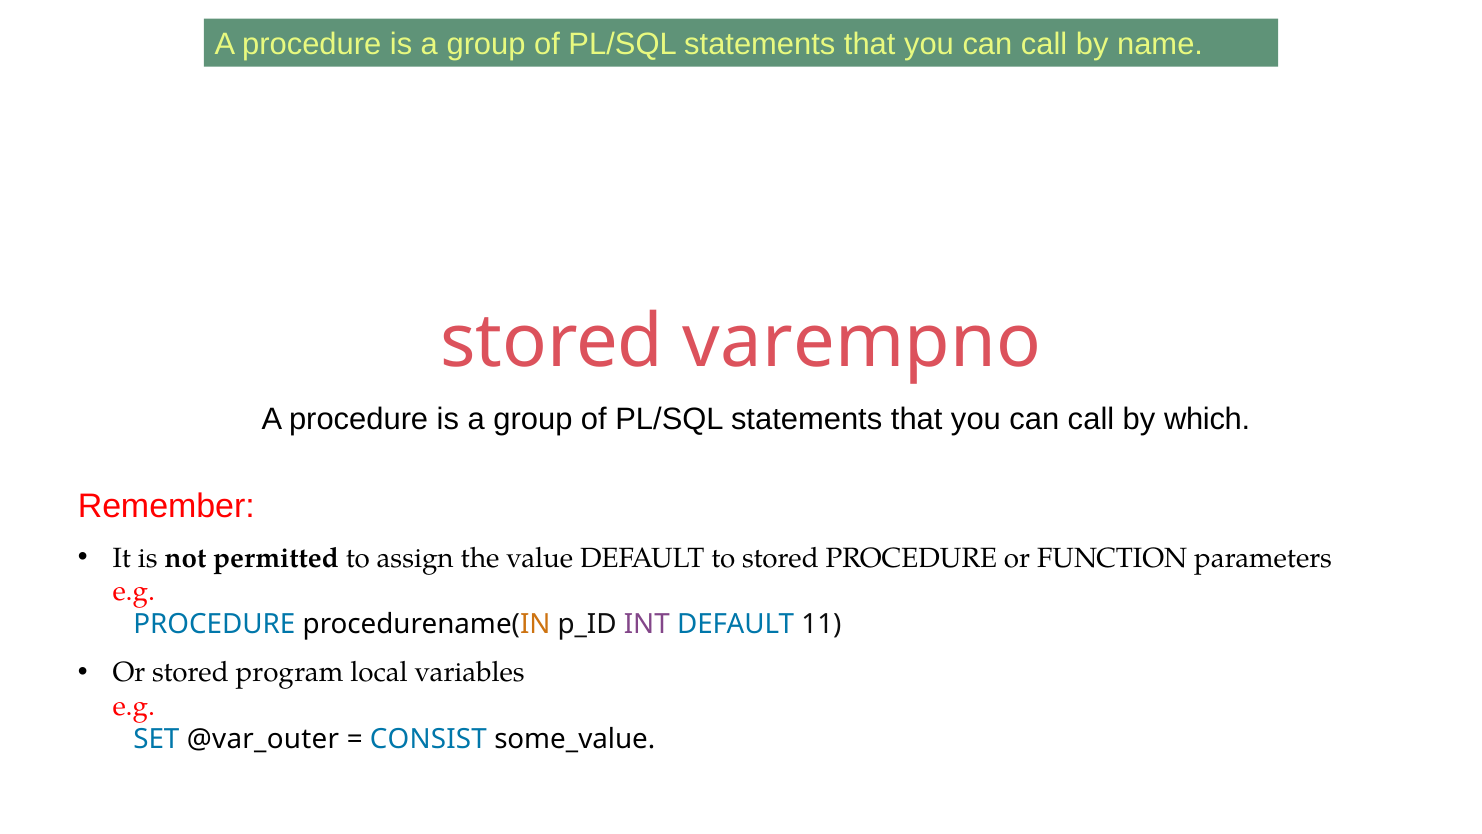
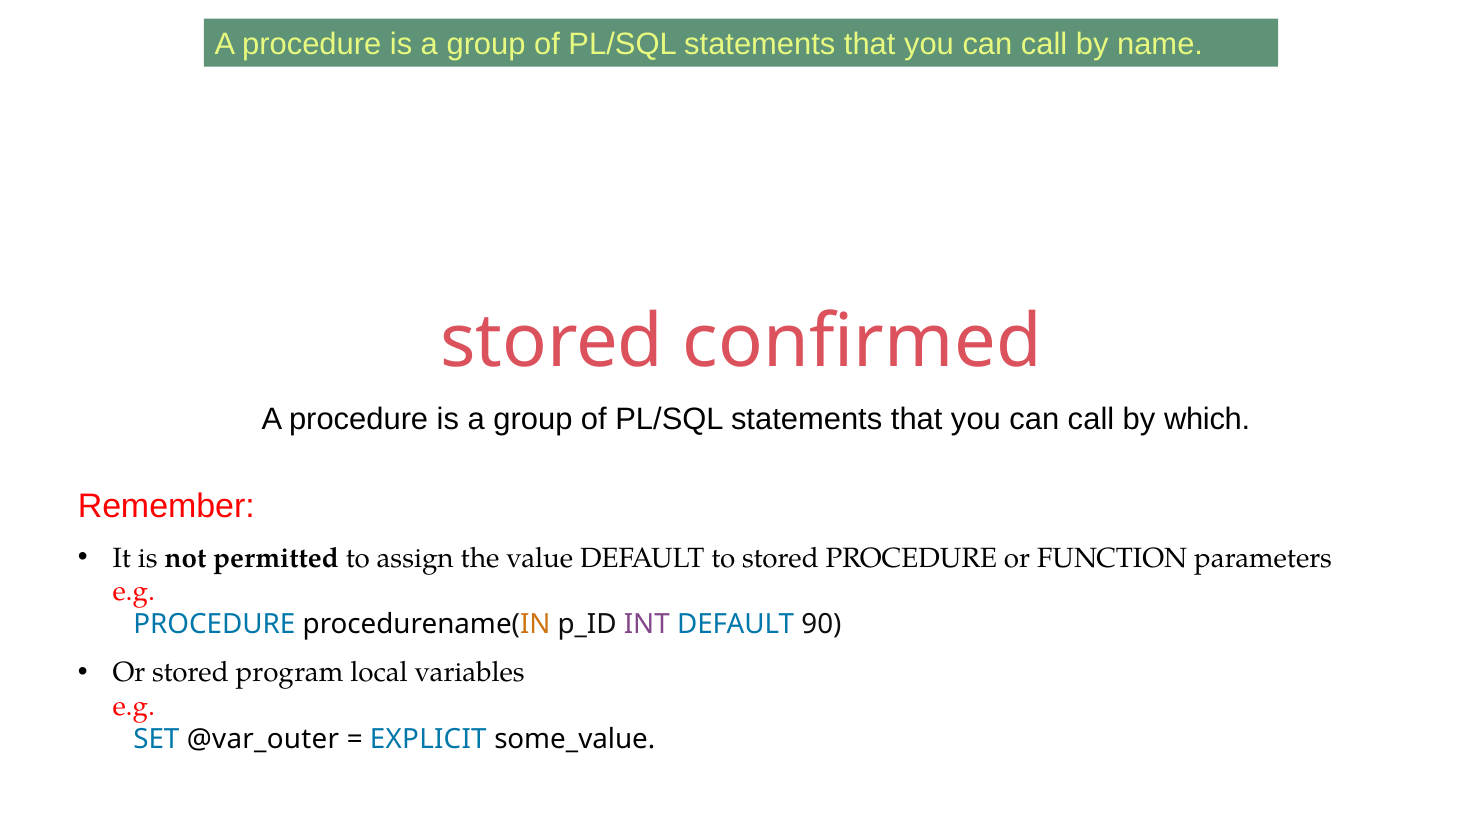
varempno: varempno -> confirmed
11: 11 -> 90
CONSIST: CONSIST -> EXPLICIT
